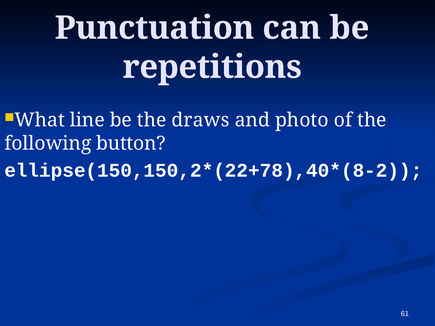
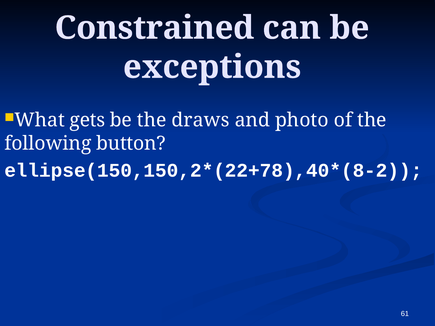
Punctuation: Punctuation -> Constrained
repetitions: repetitions -> exceptions
line: line -> gets
